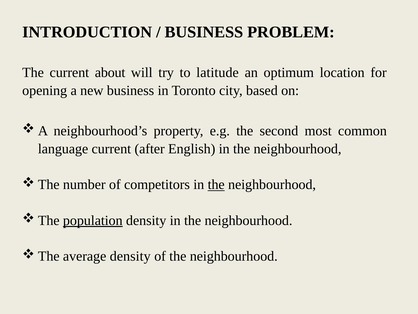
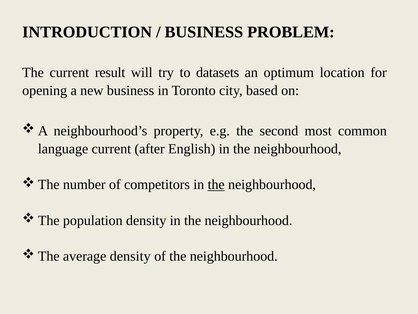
about: about -> result
latitude: latitude -> datasets
population underline: present -> none
